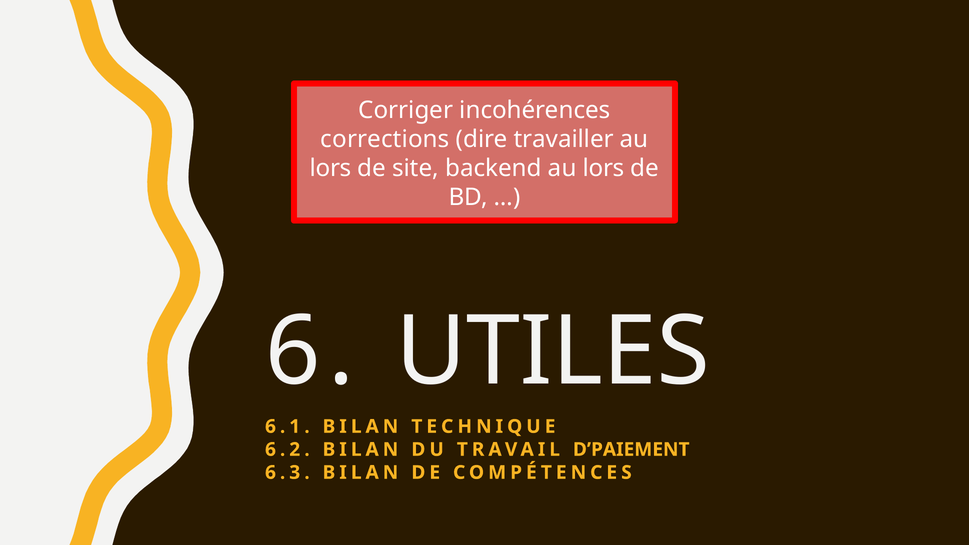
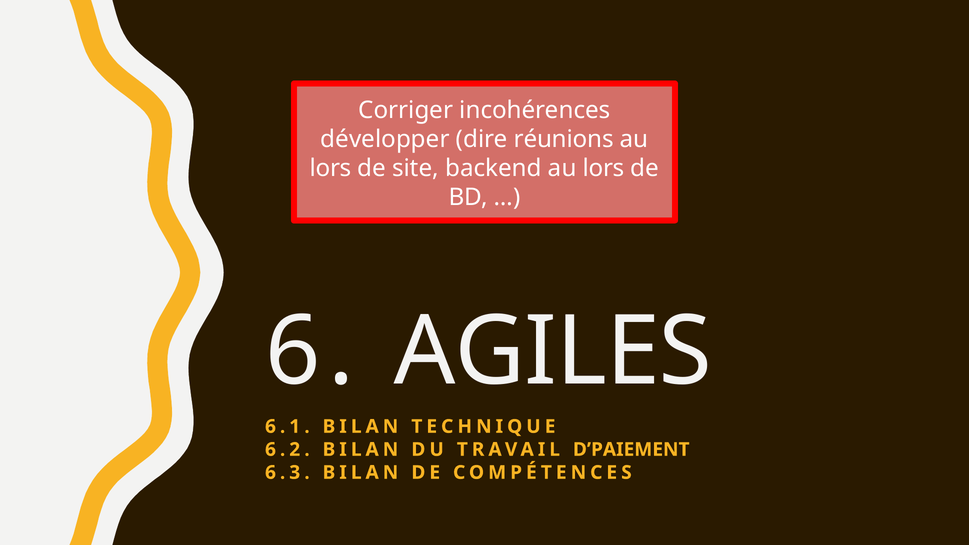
corrections: corrections -> développer
travailler: travailler -> réunions
UTILES: UTILES -> AGILES
